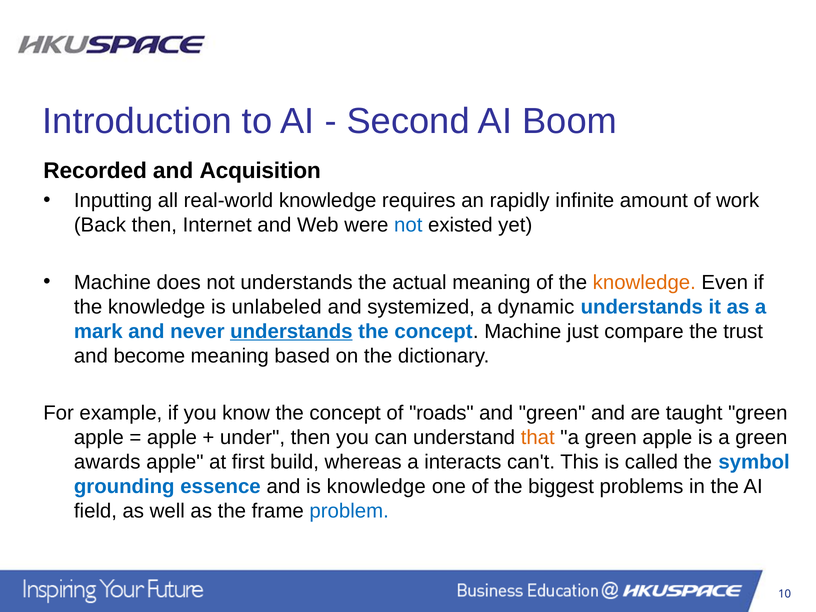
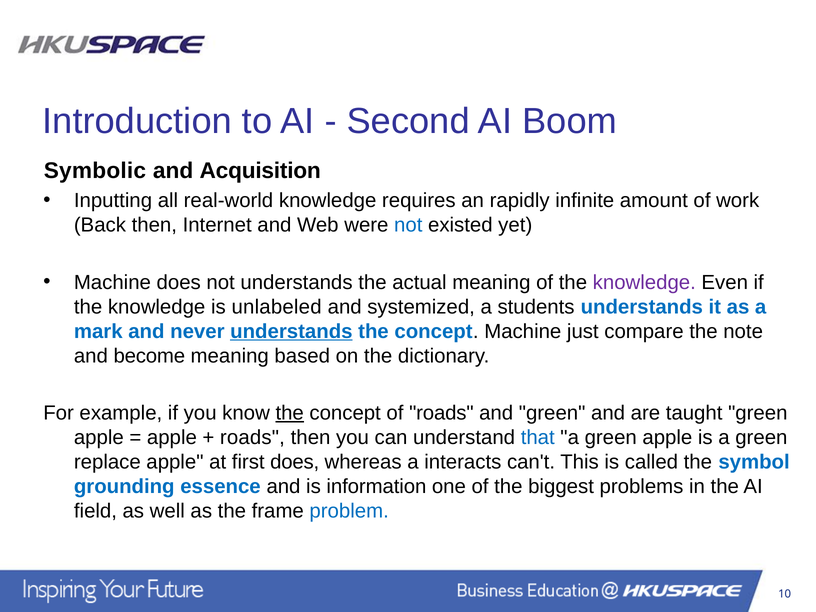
Recorded: Recorded -> Symbolic
knowledge at (644, 282) colour: orange -> purple
dynamic: dynamic -> students
trust: trust -> note
the at (290, 413) underline: none -> present
under at (253, 437): under -> roads
that colour: orange -> blue
awards: awards -> replace
first build: build -> does
is knowledge: knowledge -> information
